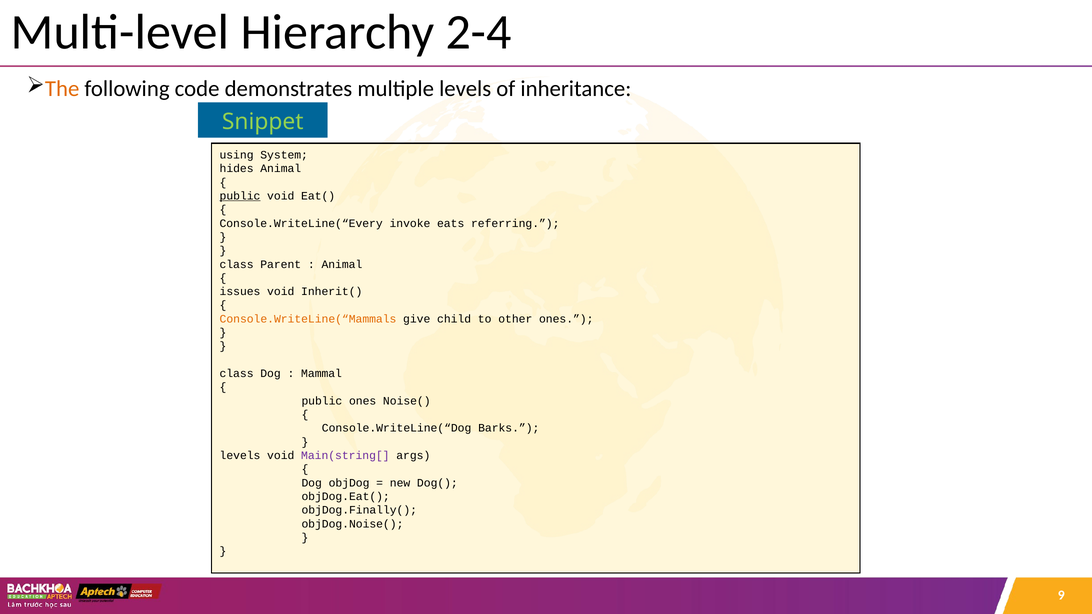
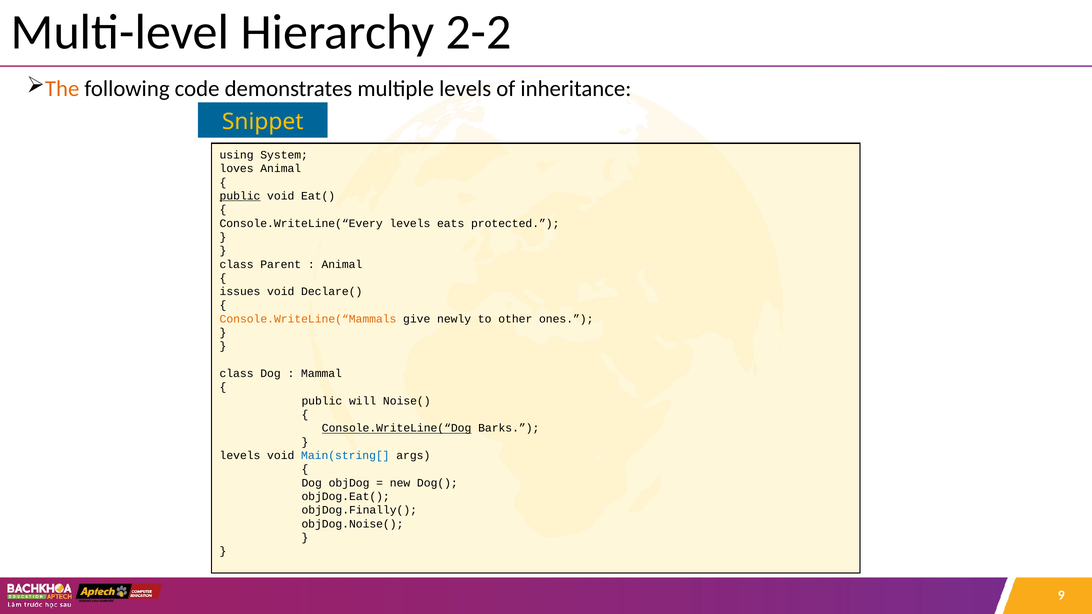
2-4: 2-4 -> 2-2
Snippet colour: light green -> yellow
hides: hides -> loves
Console.WriteLine(“Every invoke: invoke -> levels
referring: referring -> protected
Inherit(: Inherit( -> Declare(
child: child -> newly
public ones: ones -> will
Console.WriteLine(“Dog underline: none -> present
Main(string[ colour: purple -> blue
